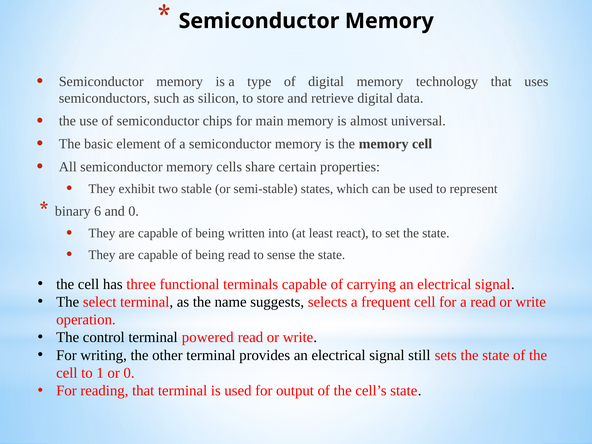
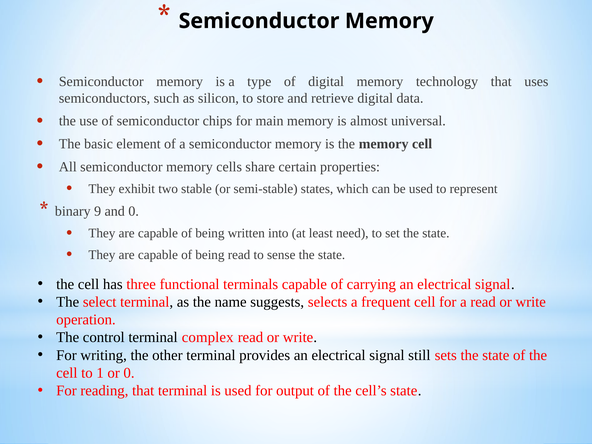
6: 6 -> 9
react: react -> need
powered: powered -> complex
